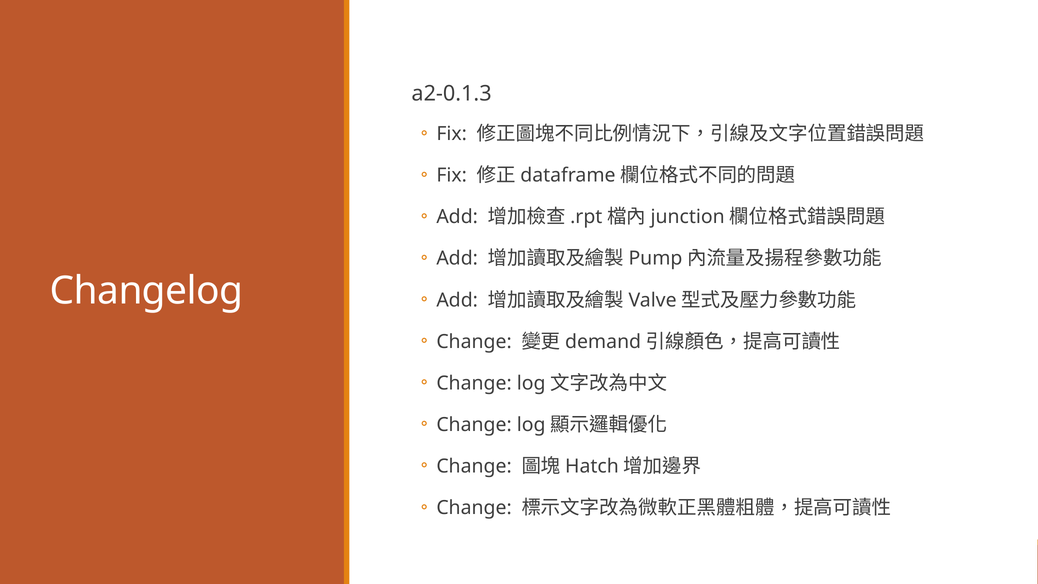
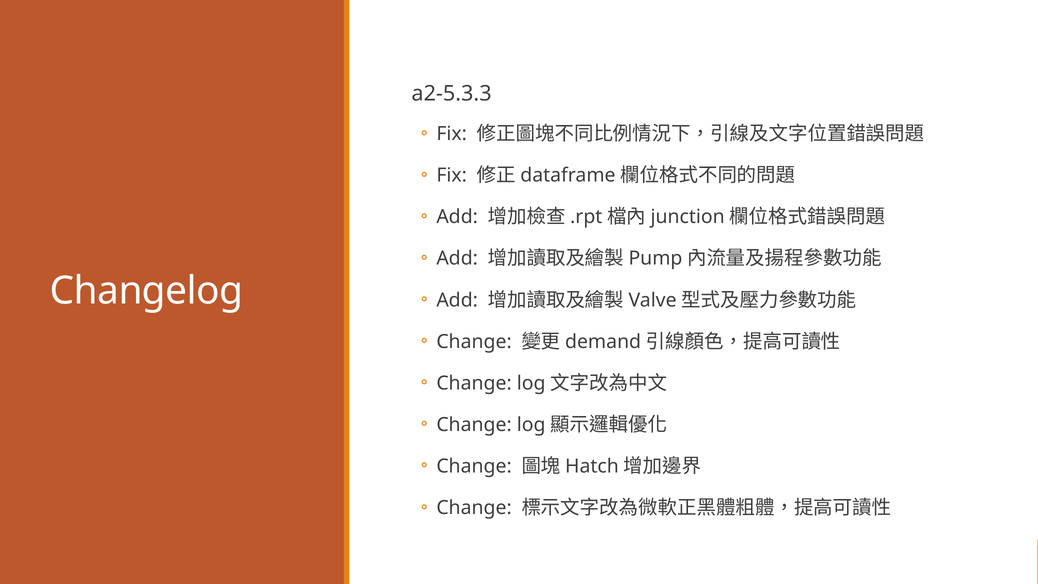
a2-0.1.3: a2-0.1.3 -> a2-5.3.3
